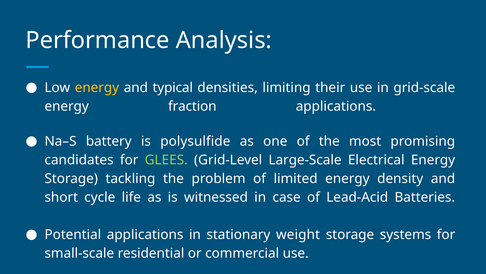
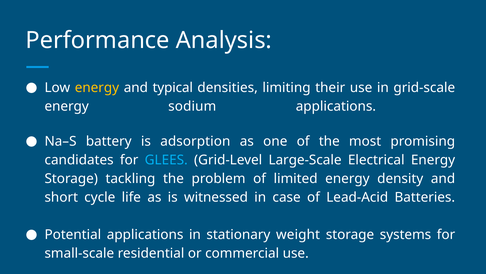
fraction: fraction -> sodium
polysulfide: polysulfide -> adsorption
GLEES colour: light green -> light blue
